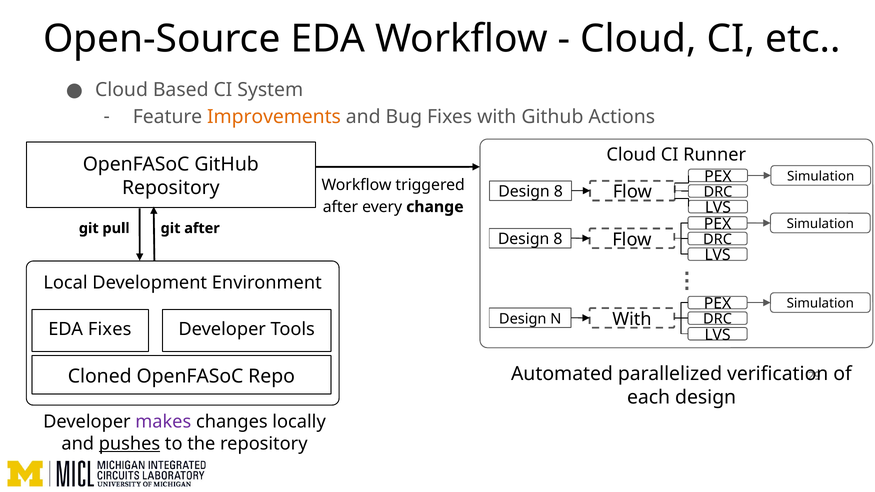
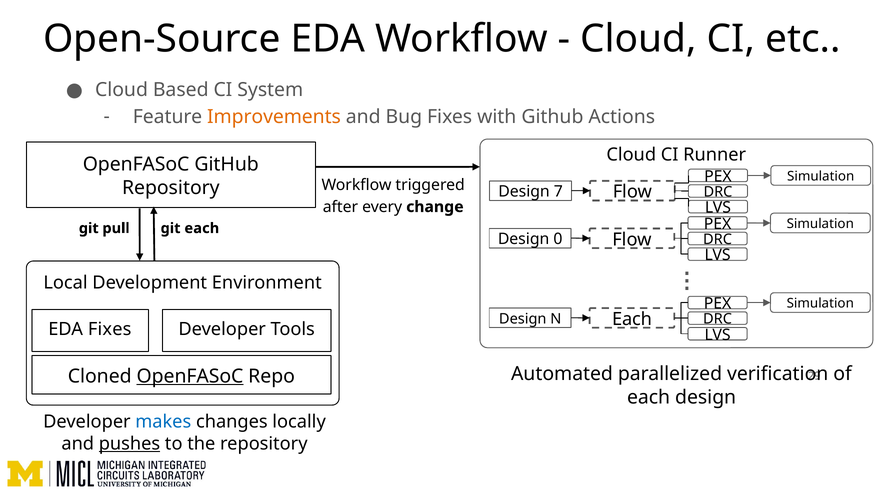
8 at (558, 192): 8 -> 7
git after: after -> each
8 at (558, 239): 8 -> 0
With at (632, 319): With -> Each
OpenFASoC at (190, 376) underline: none -> present
makes colour: purple -> blue
